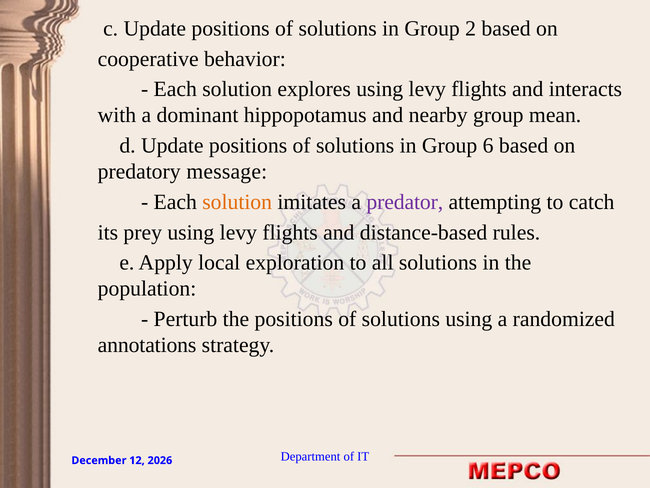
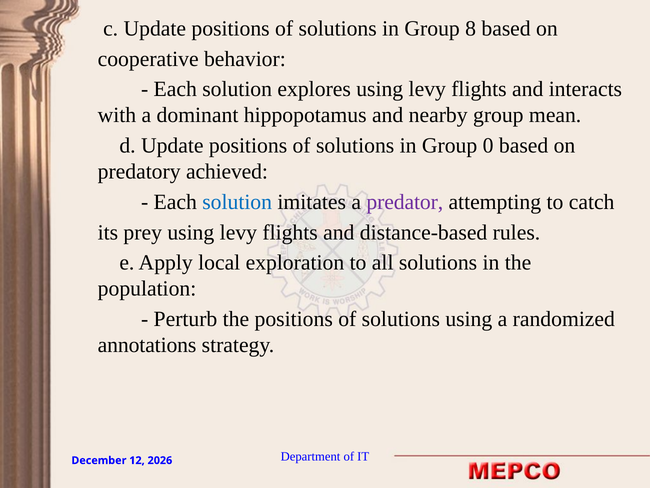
2: 2 -> 8
6: 6 -> 0
message: message -> achieved
solution at (237, 202) colour: orange -> blue
